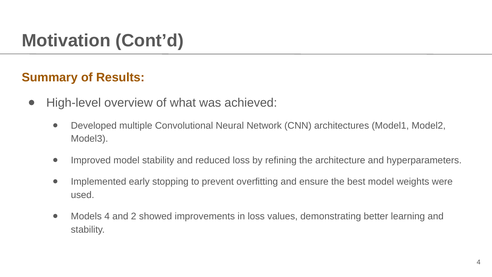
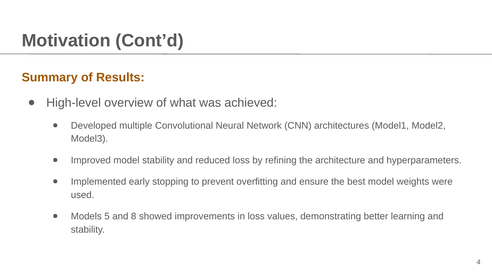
Models 4: 4 -> 5
2: 2 -> 8
